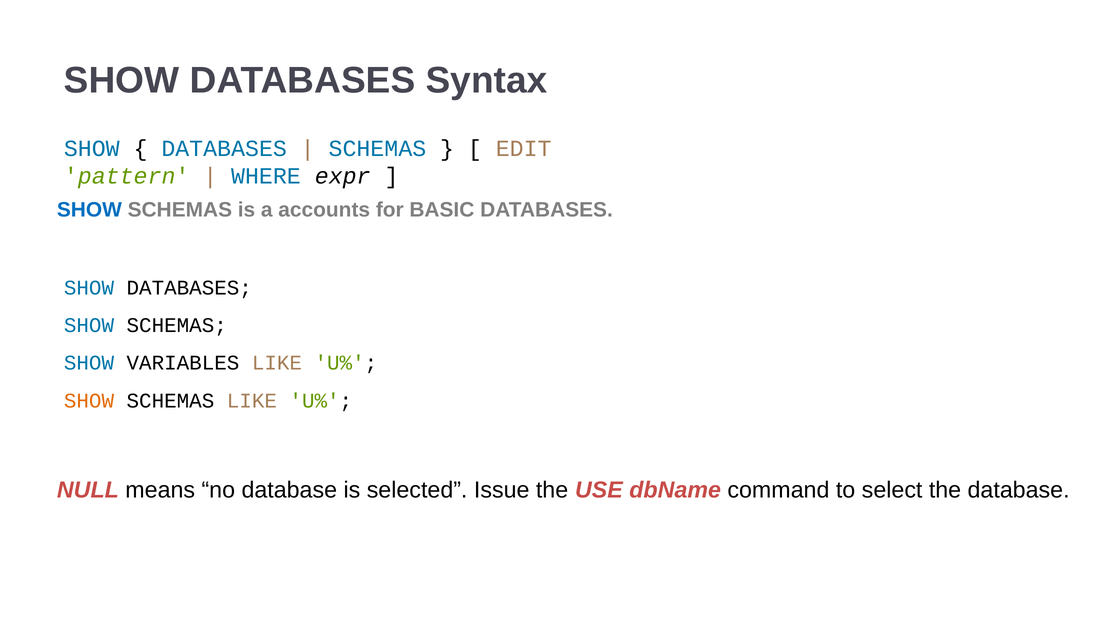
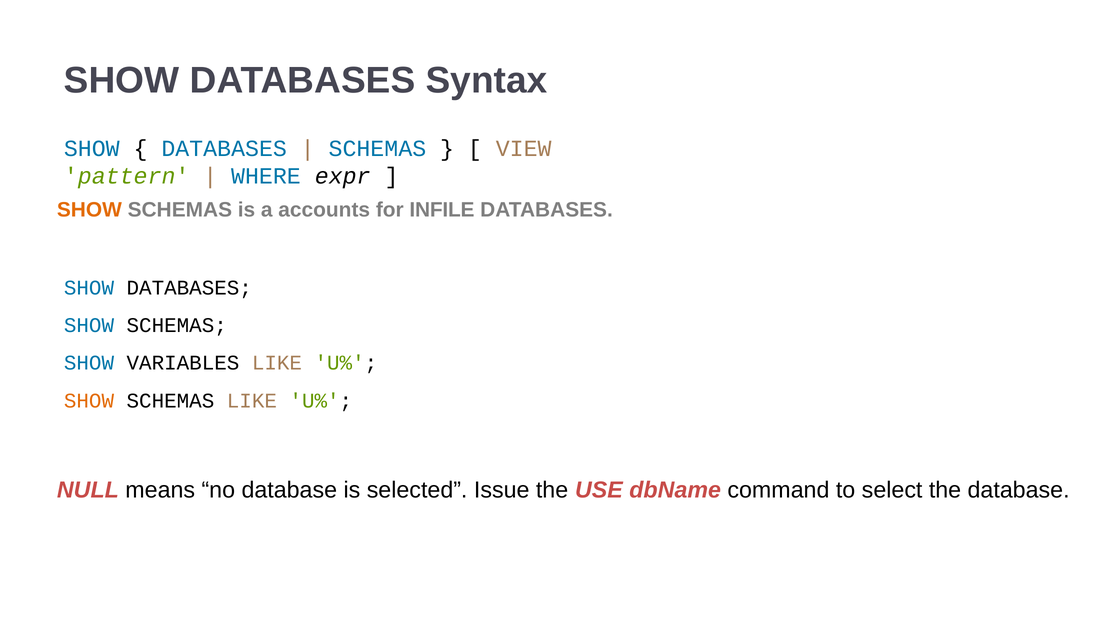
EDIT: EDIT -> VIEW
SHOW at (89, 210) colour: blue -> orange
BASIC: BASIC -> INFILE
